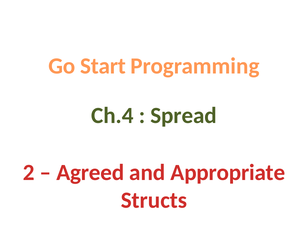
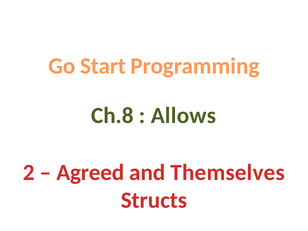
Ch.4: Ch.4 -> Ch.8
Spread: Spread -> Allows
Appropriate: Appropriate -> Themselves
